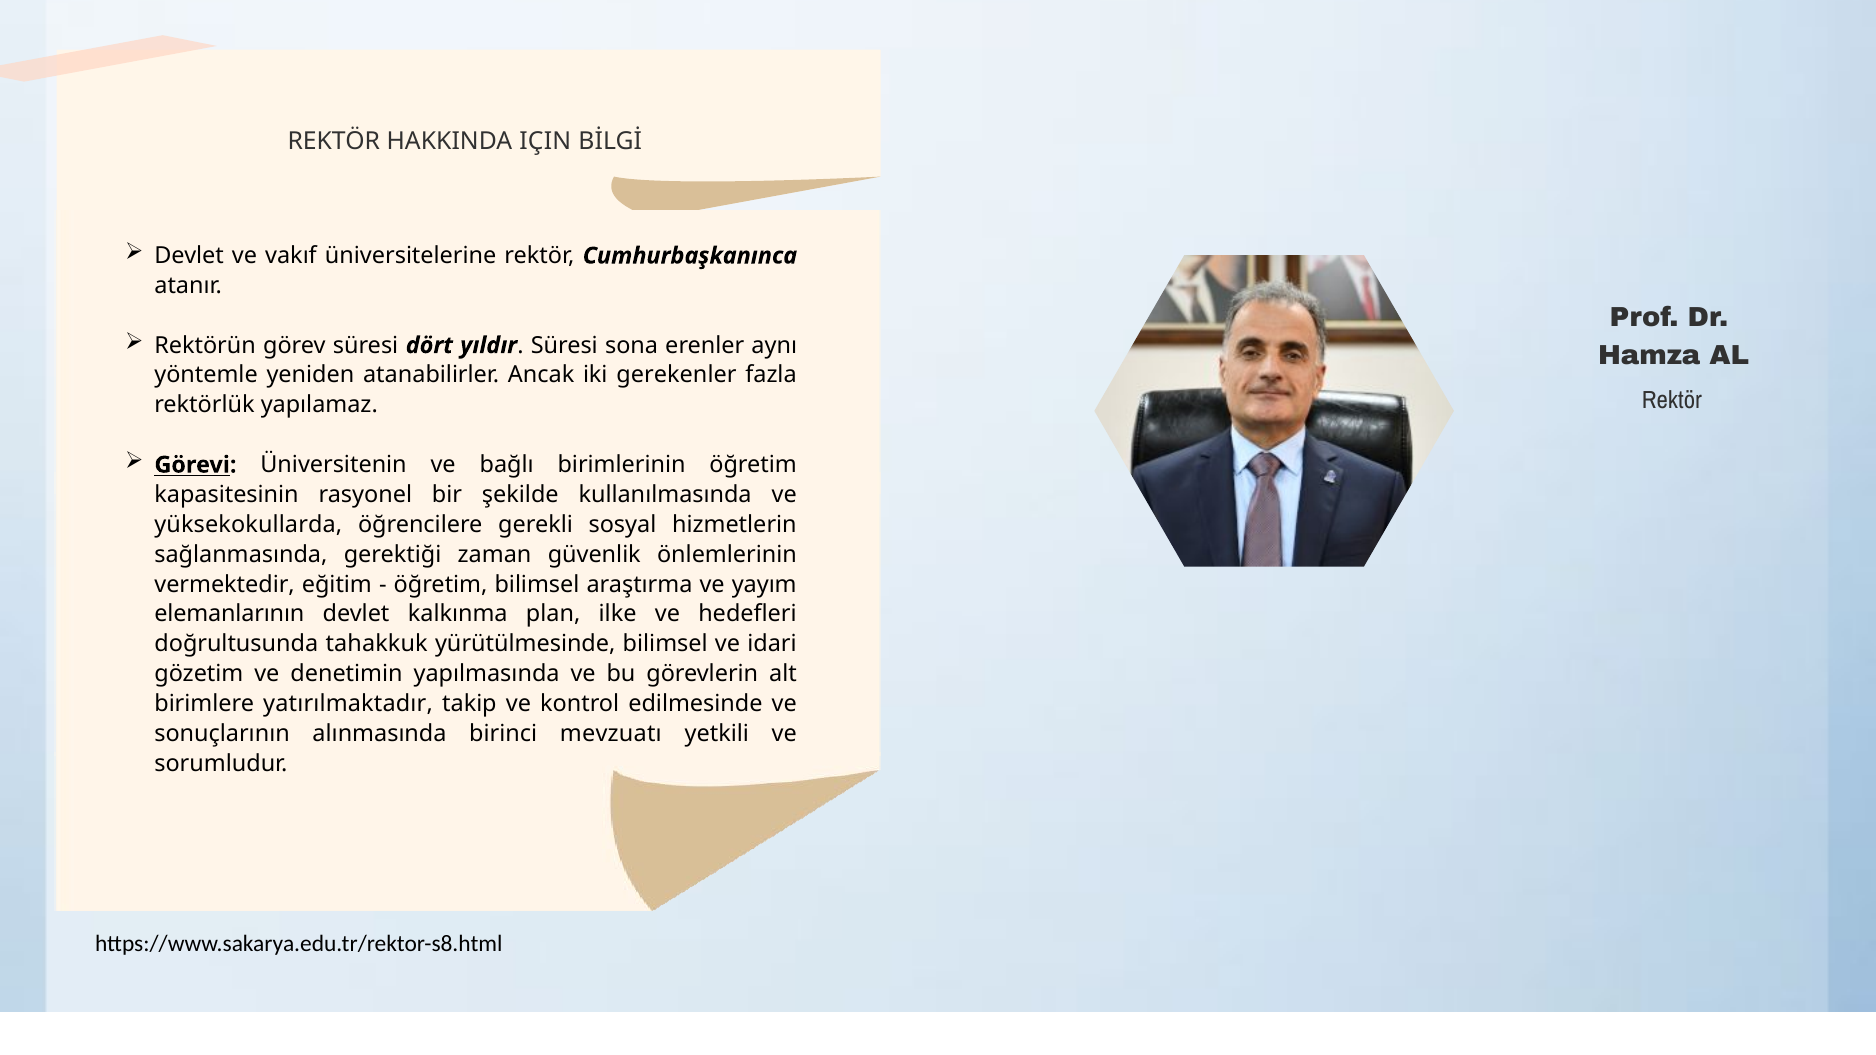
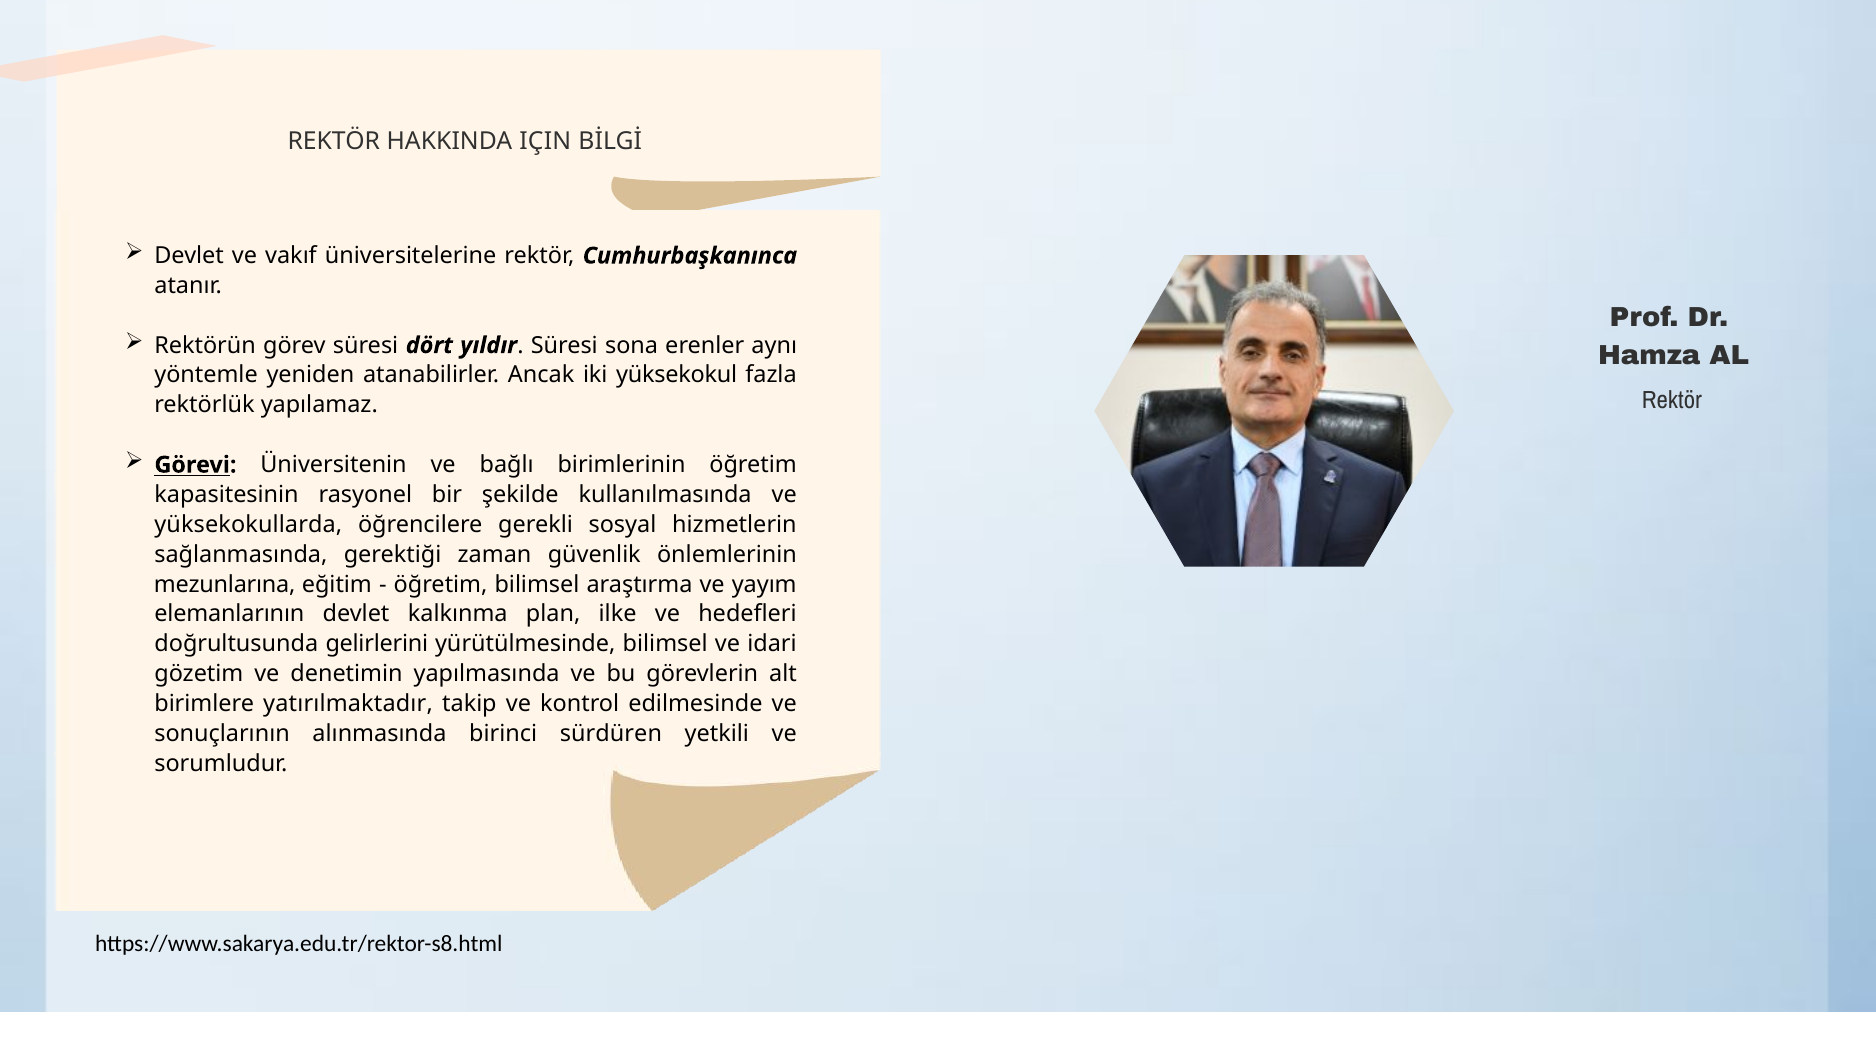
gerekenler: gerekenler -> yüksekokul
vermektedir: vermektedir -> mezunlarına
tahakkuk: tahakkuk -> gelirlerini
mevzuatı: mevzuatı -> sürdüren
